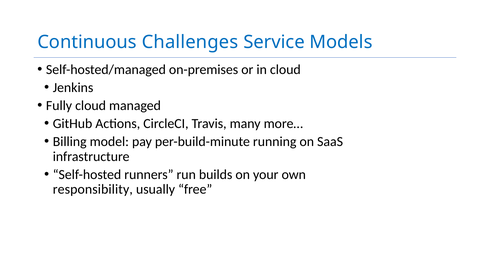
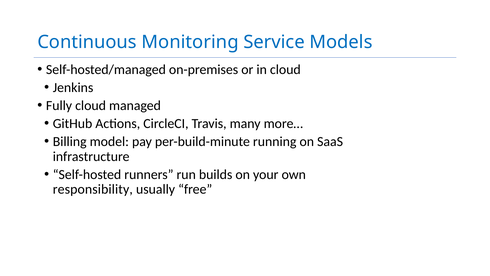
Challenges: Challenges -> Monitoring
